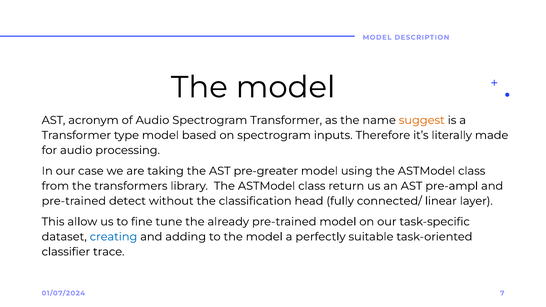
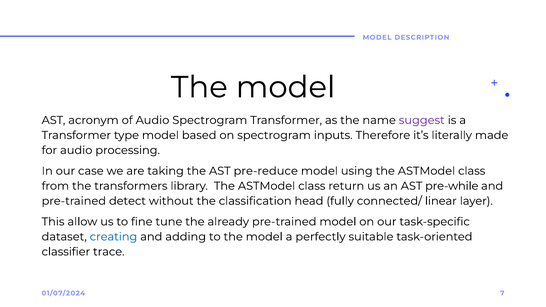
suggest colour: orange -> purple
pre-greater: pre-greater -> pre-reduce
pre-ampl: pre-ampl -> pre-while
